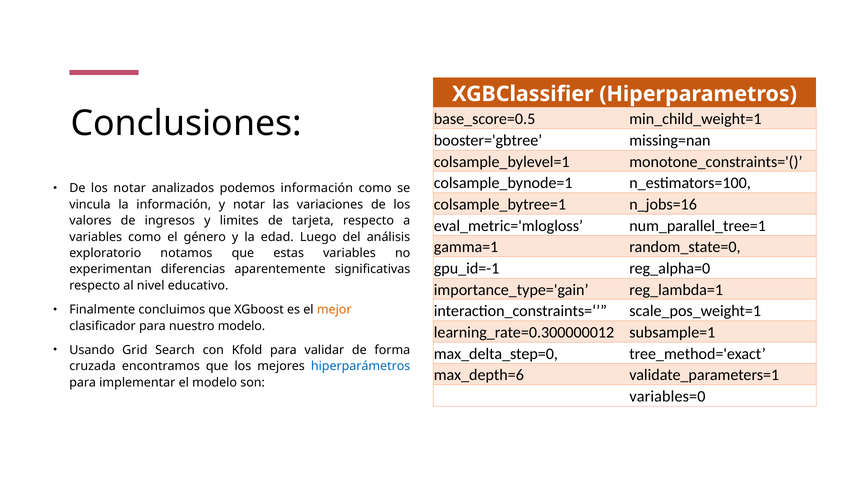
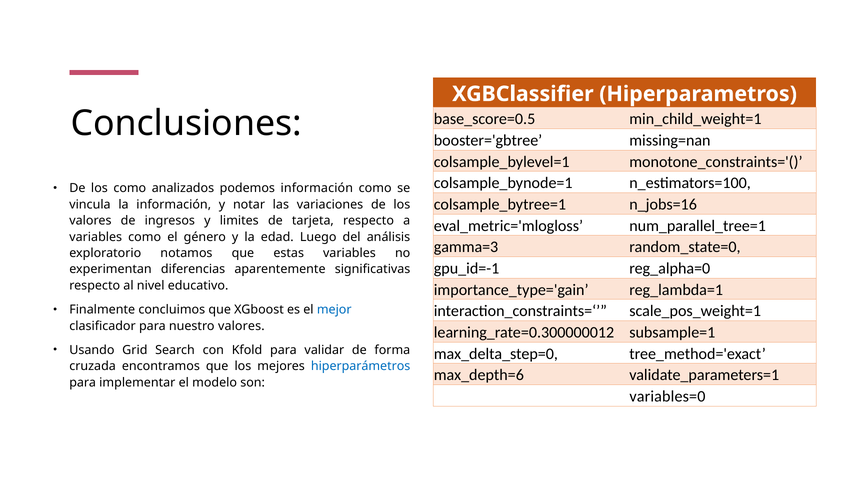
los notar: notar -> como
gamma=1: gamma=1 -> gamma=3
mejor colour: orange -> blue
nuestro modelo: modelo -> valores
